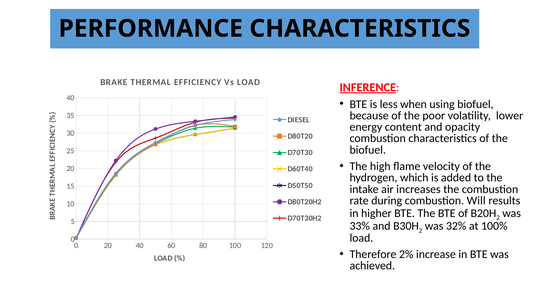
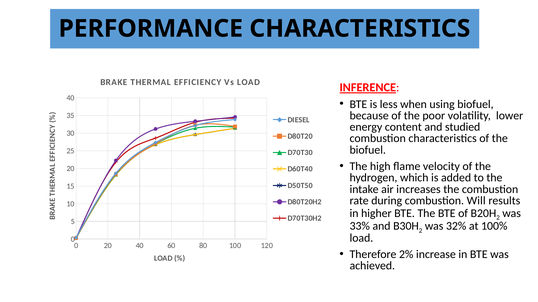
opacity: opacity -> studied
